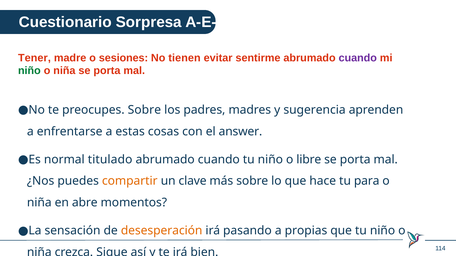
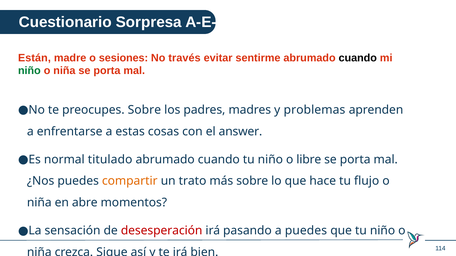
Tener: Tener -> Están
tienen: tienen -> través
cuando at (358, 58) colour: purple -> black
sugerencia: sugerencia -> problemas
clave: clave -> trato
para: para -> flujo
desesperación colour: orange -> red
a propias: propias -> puedes
